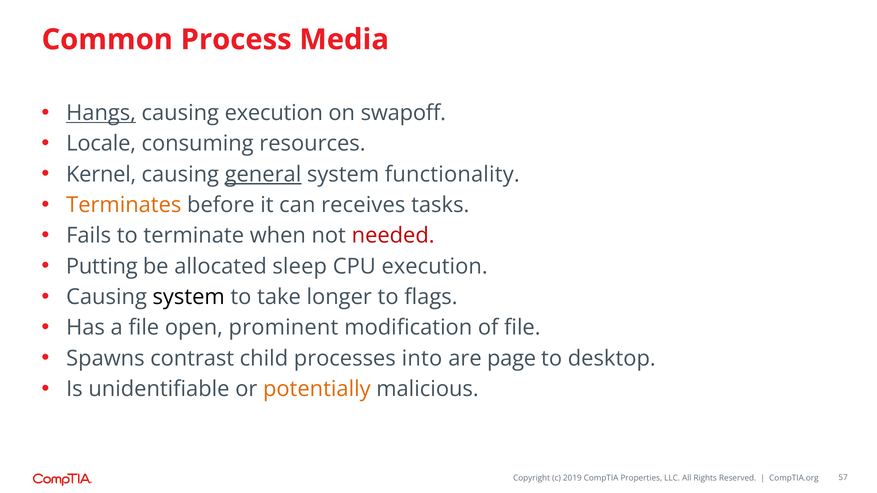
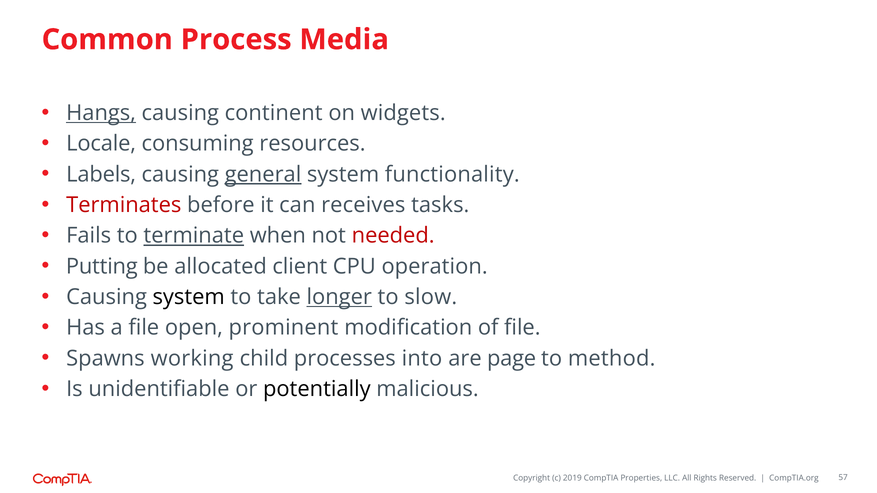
causing execution: execution -> continent
swapoff: swapoff -> widgets
Kernel: Kernel -> Labels
Terminates colour: orange -> red
terminate underline: none -> present
sleep: sleep -> client
CPU execution: execution -> operation
longer underline: none -> present
flags: flags -> slow
contrast: contrast -> working
desktop: desktop -> method
potentially colour: orange -> black
